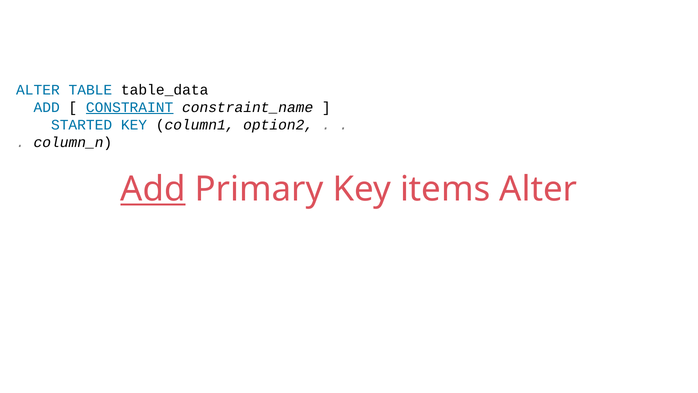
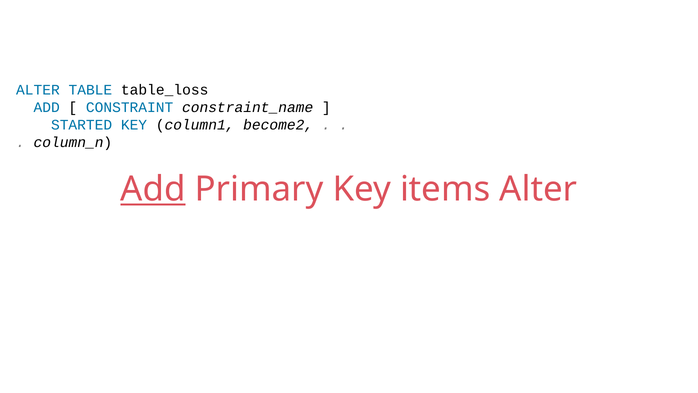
table_data: table_data -> table_loss
CONSTRAINT underline: present -> none
option2: option2 -> become2
